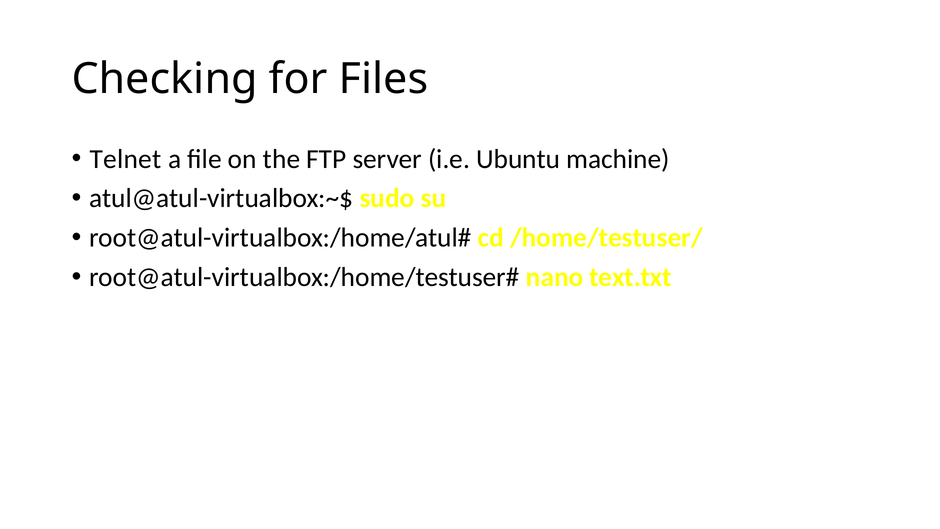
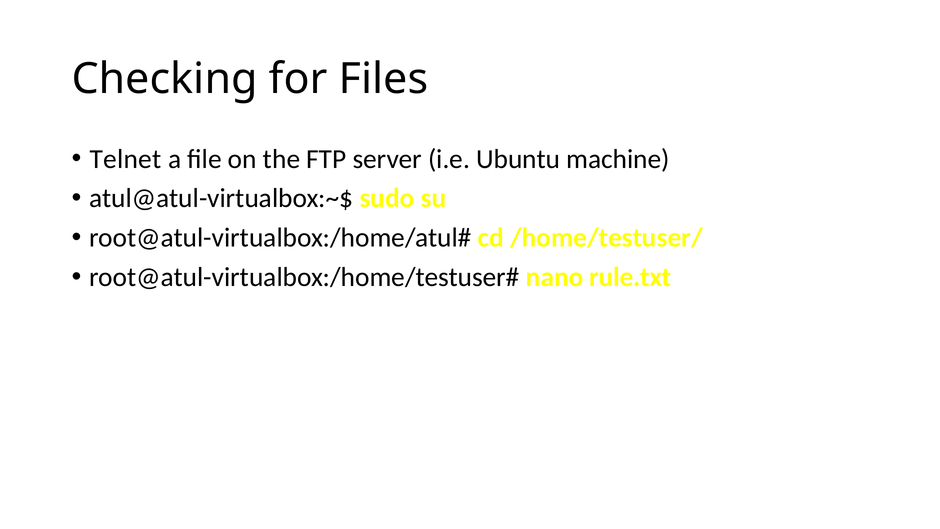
text.txt: text.txt -> rule.txt
